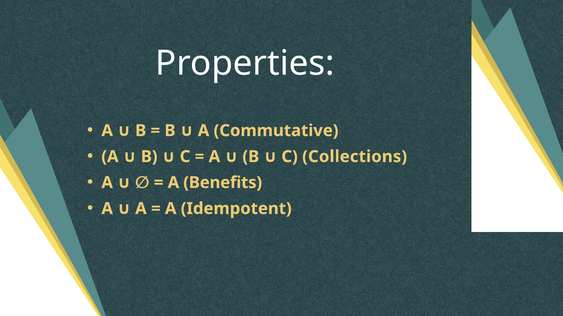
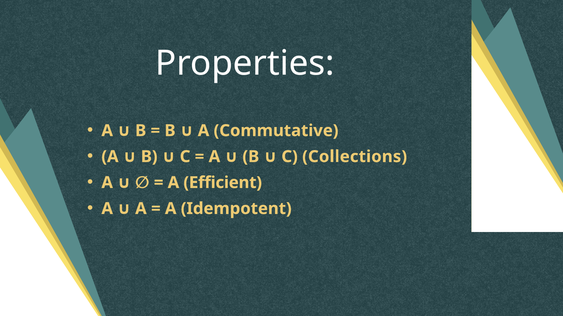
Benefits: Benefits -> Efficient
